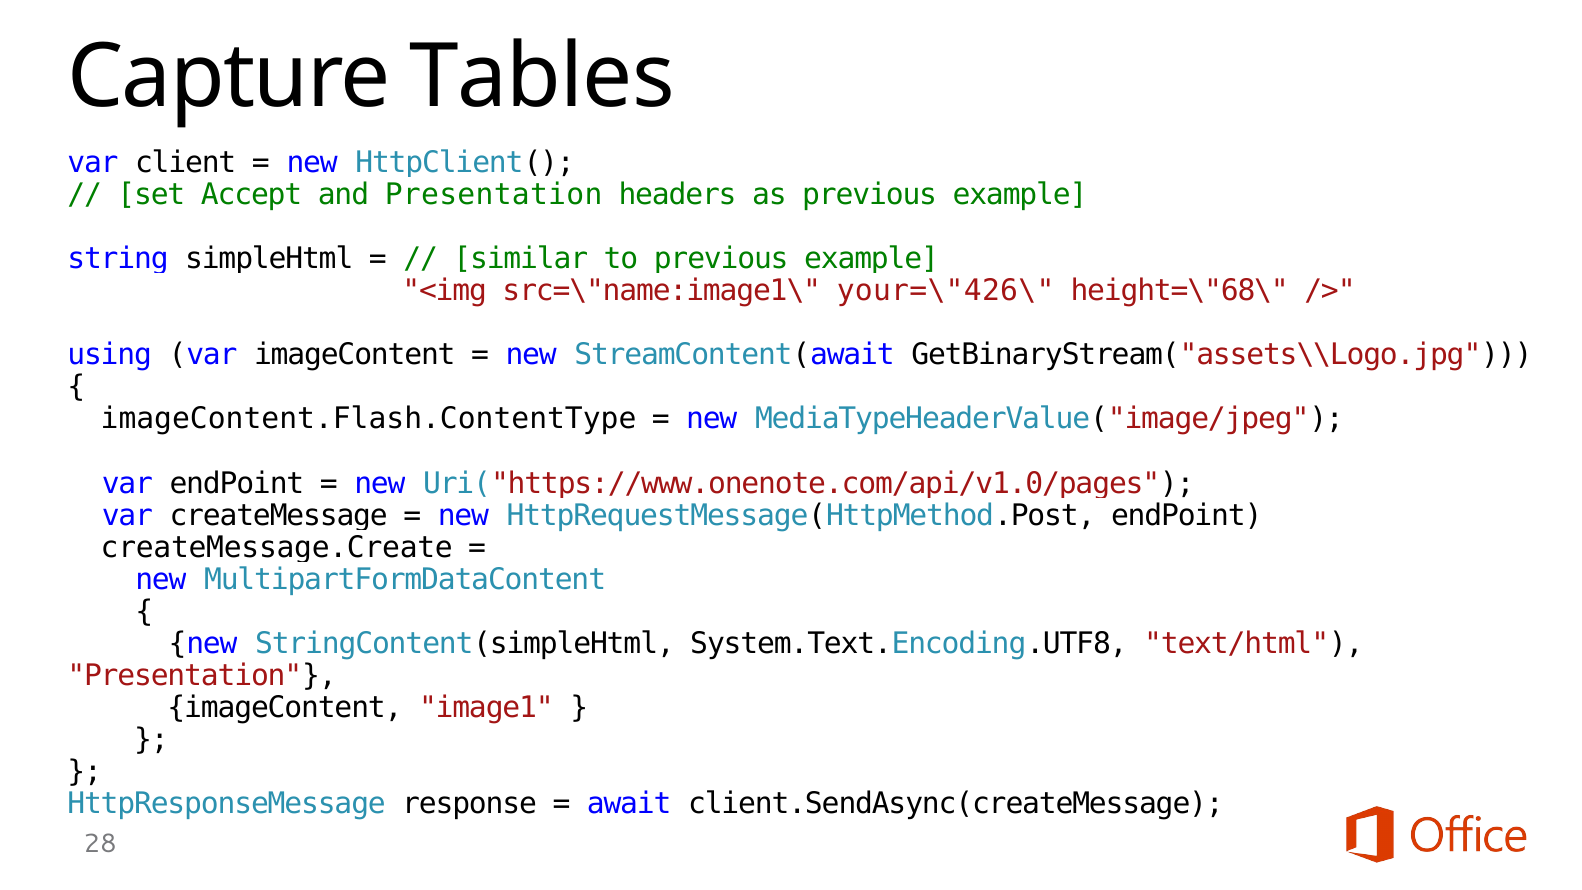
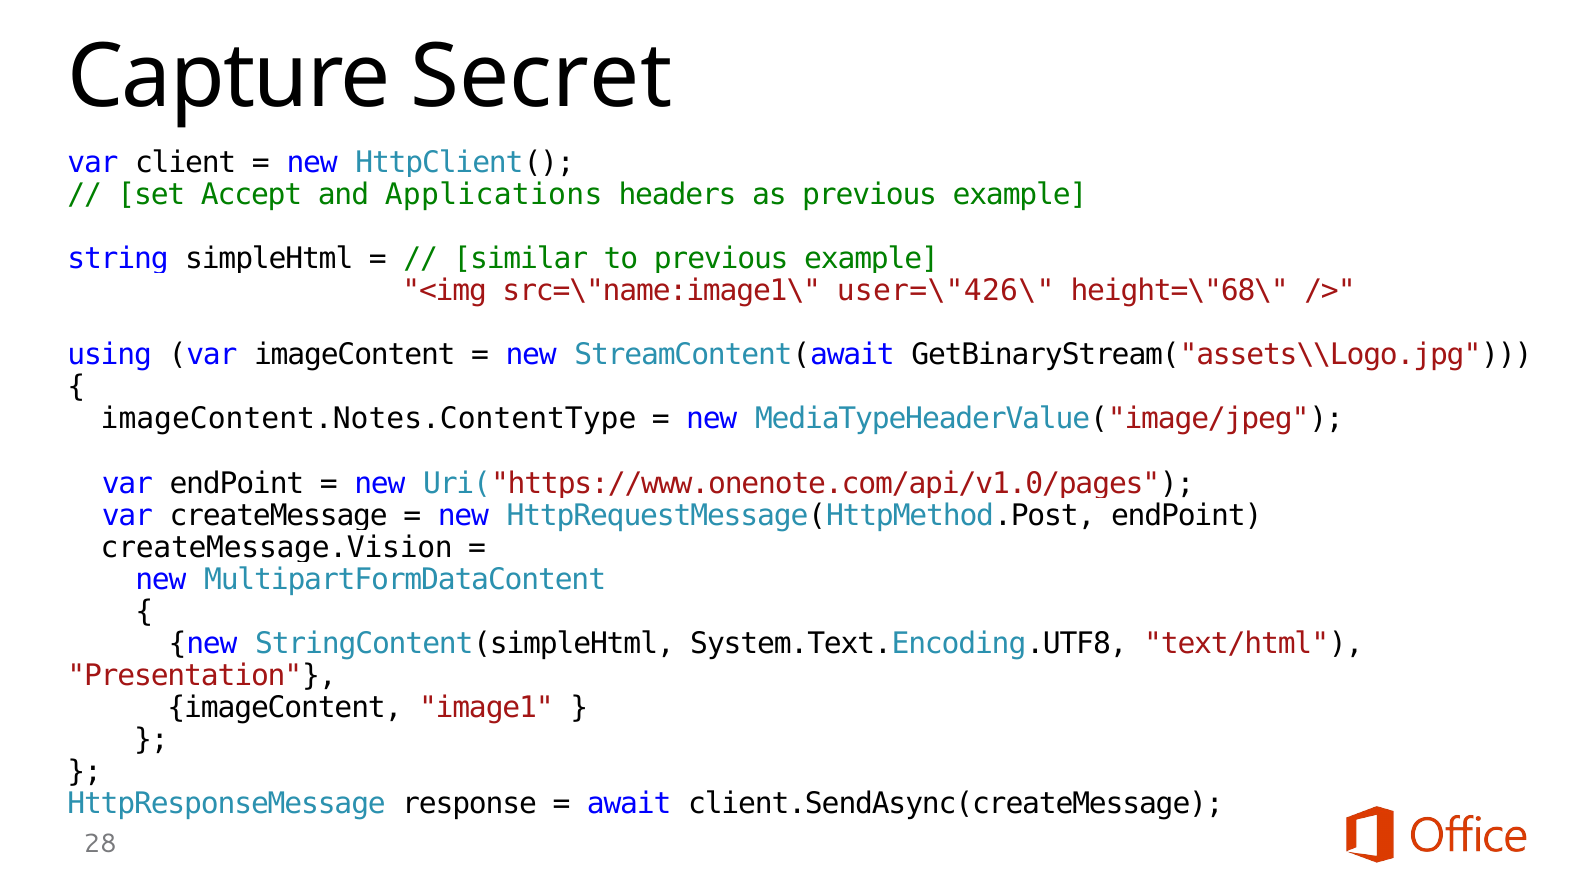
Tables: Tables -> Secret
and Presentation: Presentation -> Applications
your=\"426\: your=\"426\ -> user=\"426\
imageContent.Flash.ContentType: imageContent.Flash.ContentType -> imageContent.Notes.ContentType
createMessage.Create: createMessage.Create -> createMessage.Vision
